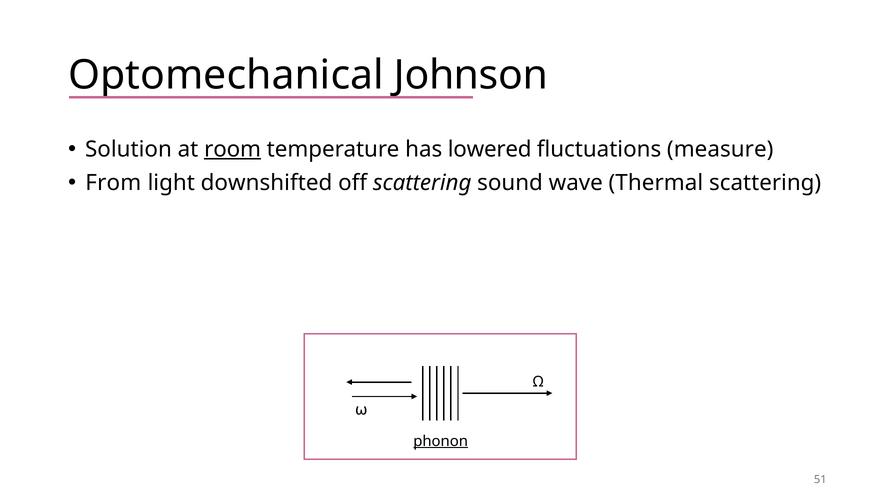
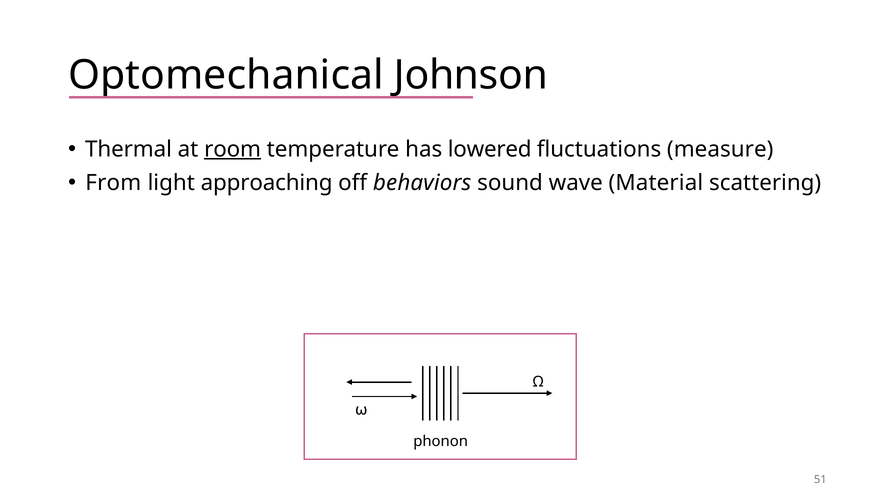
Solution: Solution -> Thermal
downshifted: downshifted -> approaching
off scattering: scattering -> behaviors
Thermal: Thermal -> Material
phonon underline: present -> none
